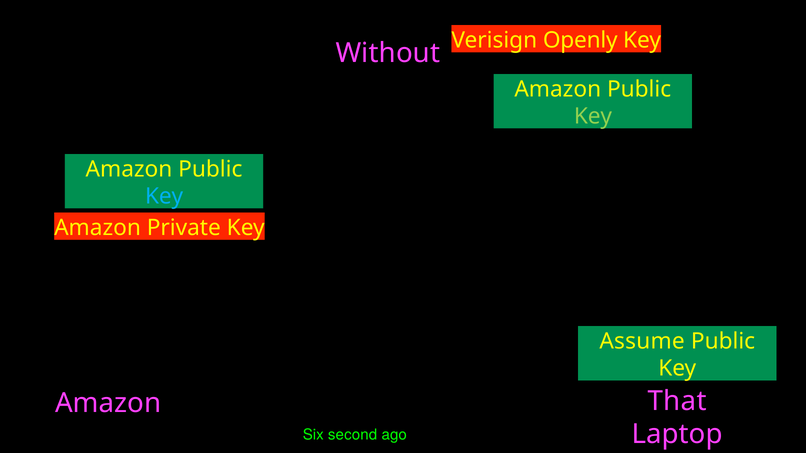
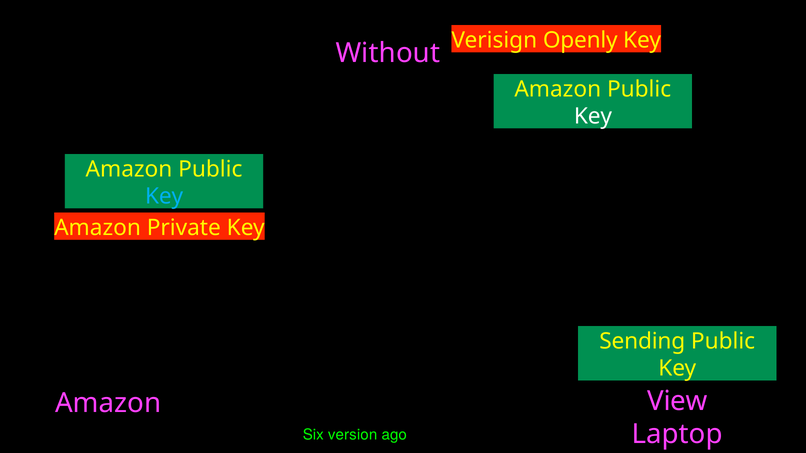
Key at (593, 116) colour: light green -> white
Assume: Assume -> Sending
That: That -> View
second: second -> version
